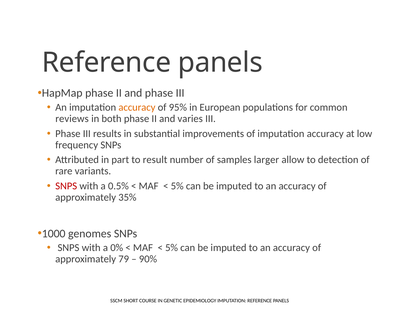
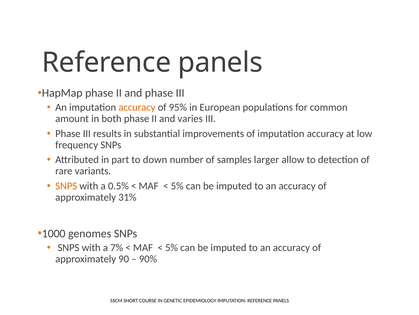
reviews: reviews -> amount
result: result -> down
SNPS at (66, 186) colour: red -> orange
35%: 35% -> 31%
0%: 0% -> 7%
79: 79 -> 90
